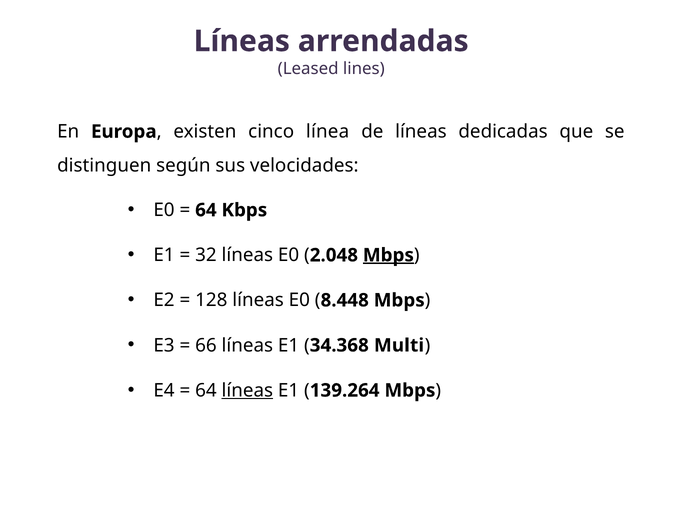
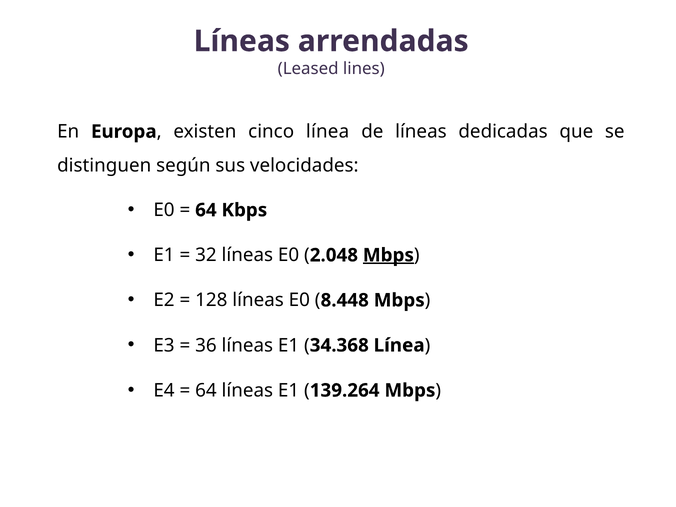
66: 66 -> 36
34.368 Multi: Multi -> Línea
líneas at (247, 390) underline: present -> none
